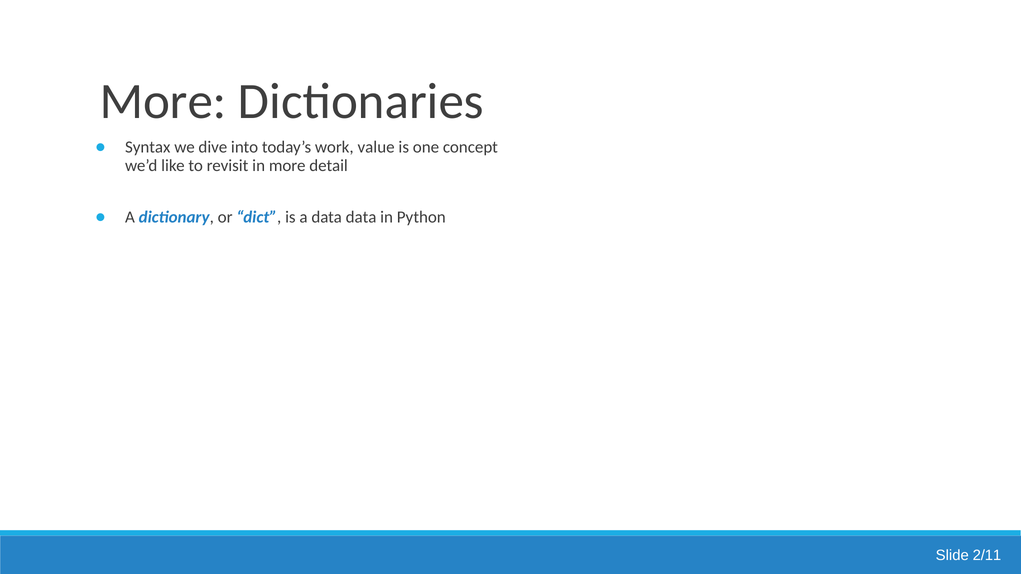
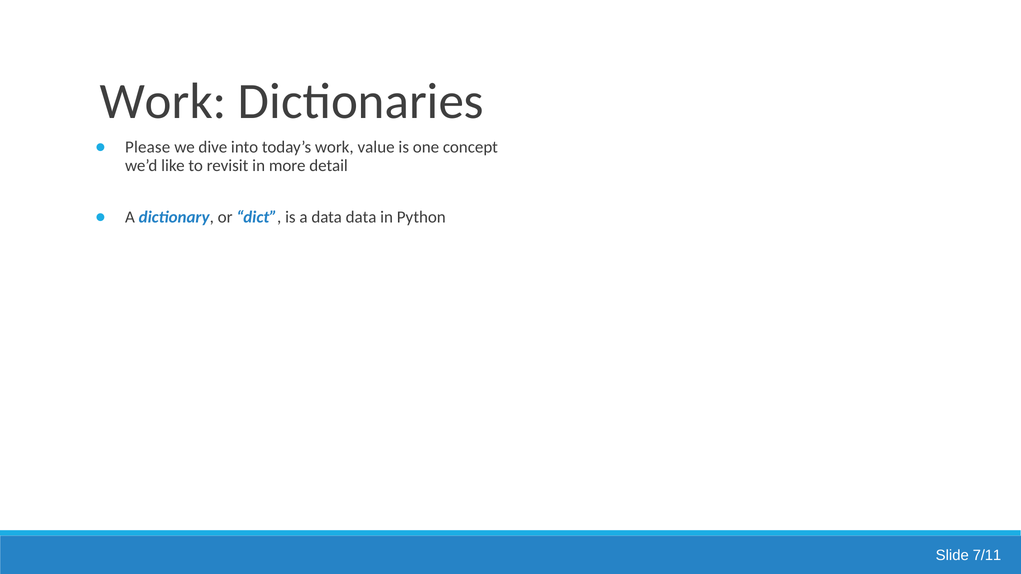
More at (163, 102): More -> Work
Syntax: Syntax -> Please
2/11: 2/11 -> 7/11
